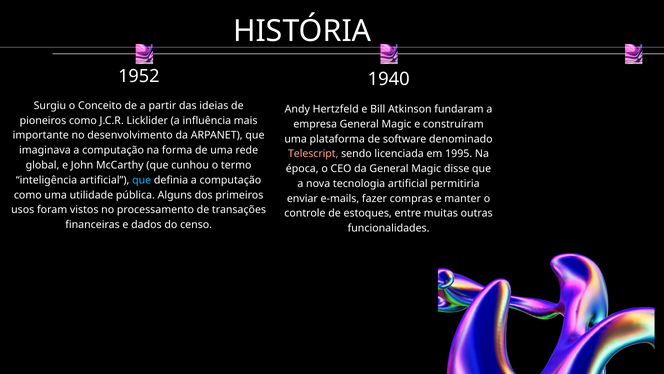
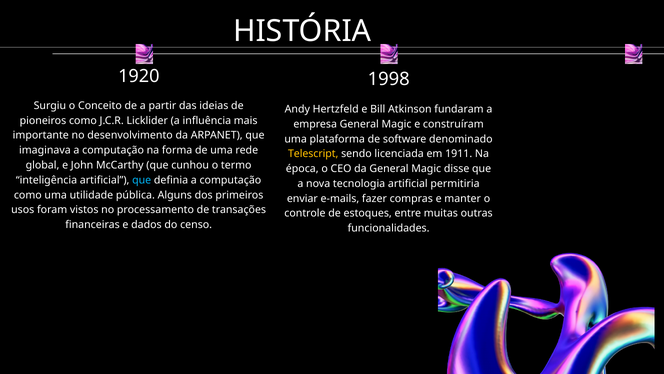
1952: 1952 -> 1920
1940: 1940 -> 1998
Telescript colour: pink -> yellow
1995: 1995 -> 1911
